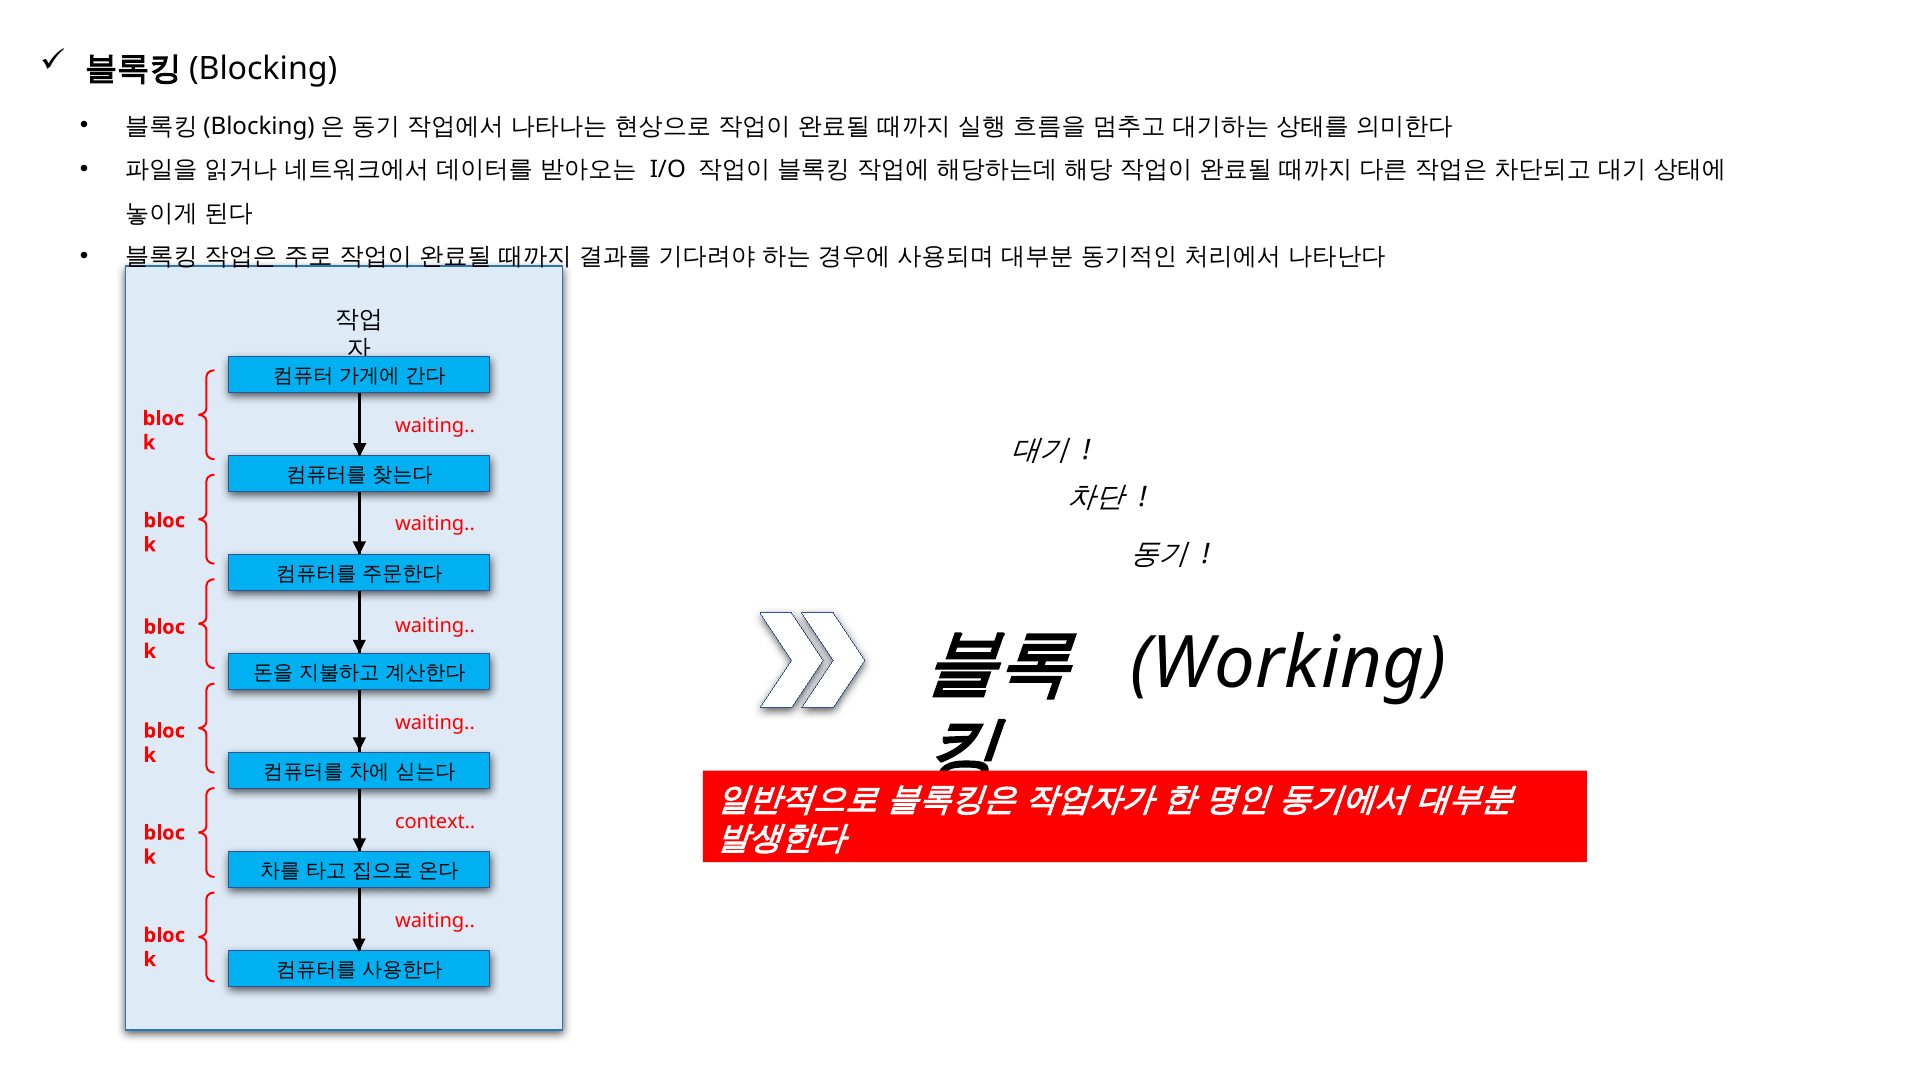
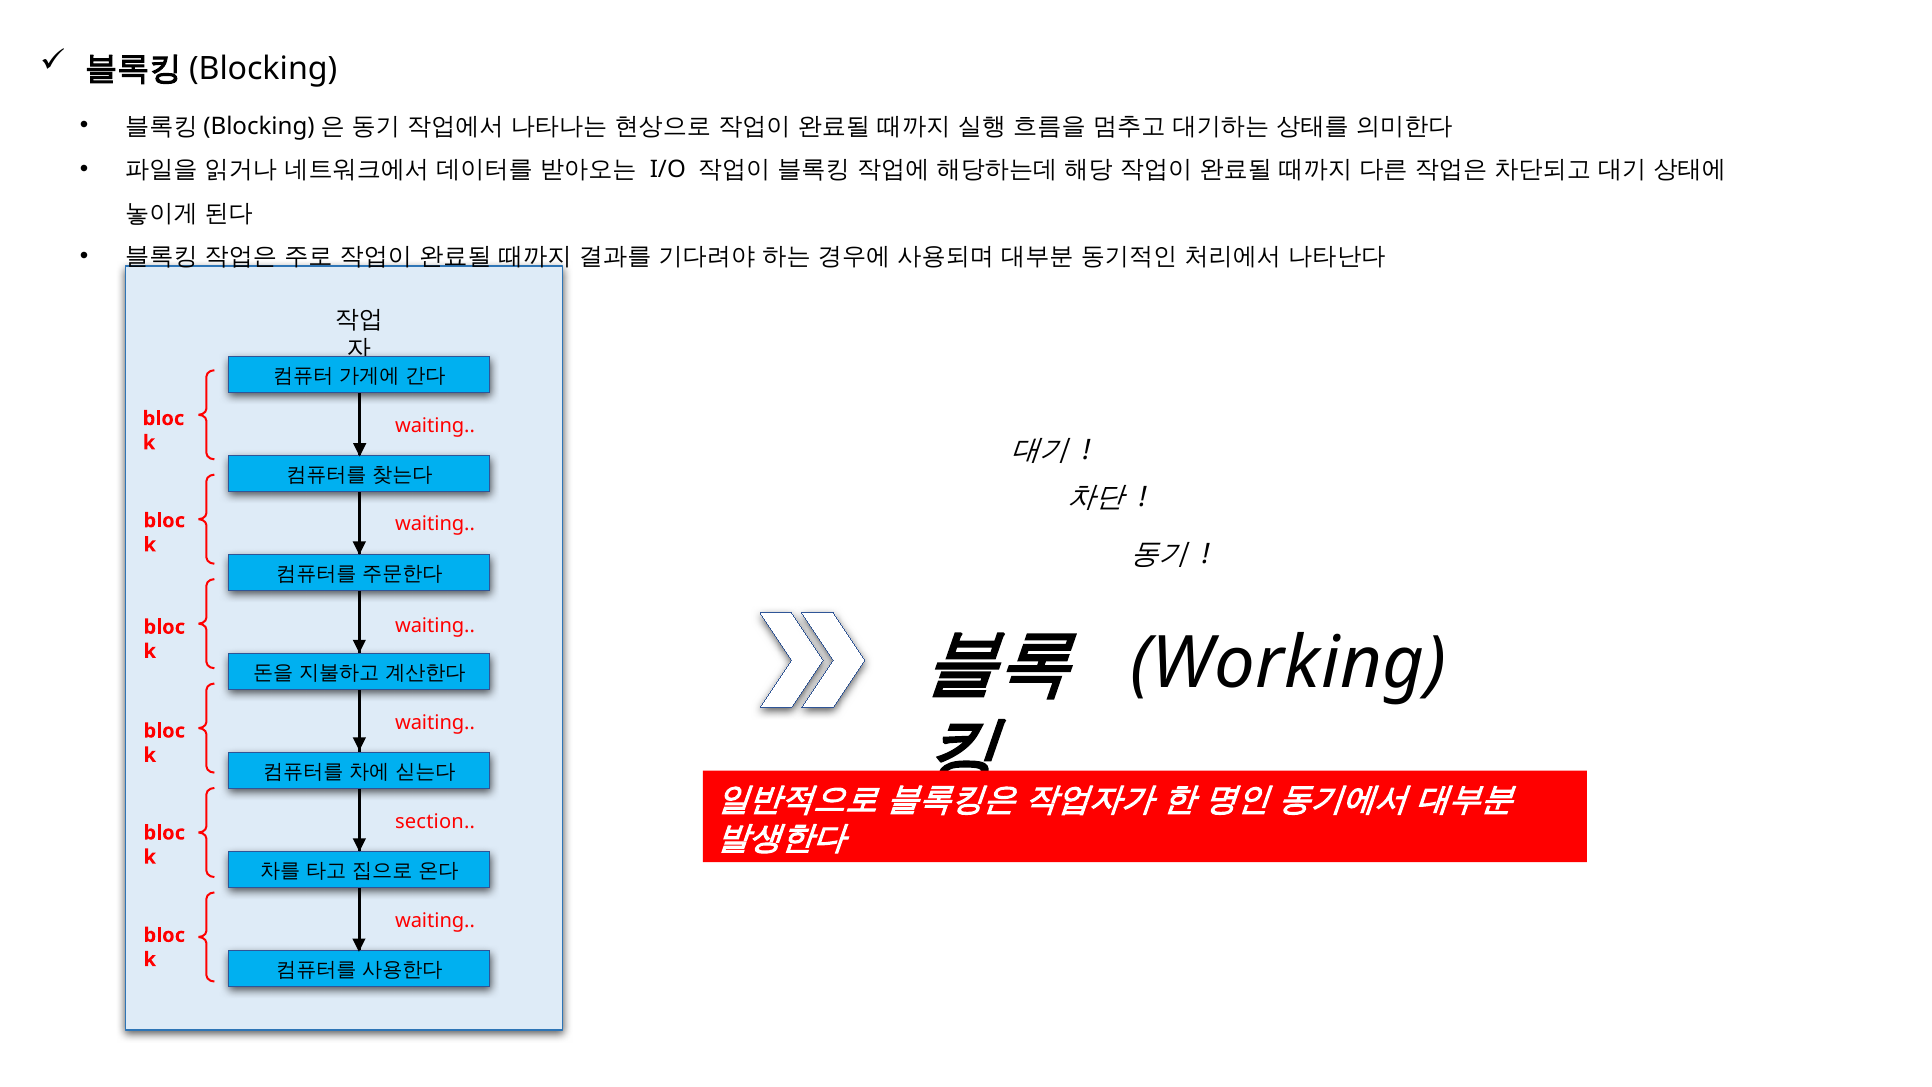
context: context -> section
